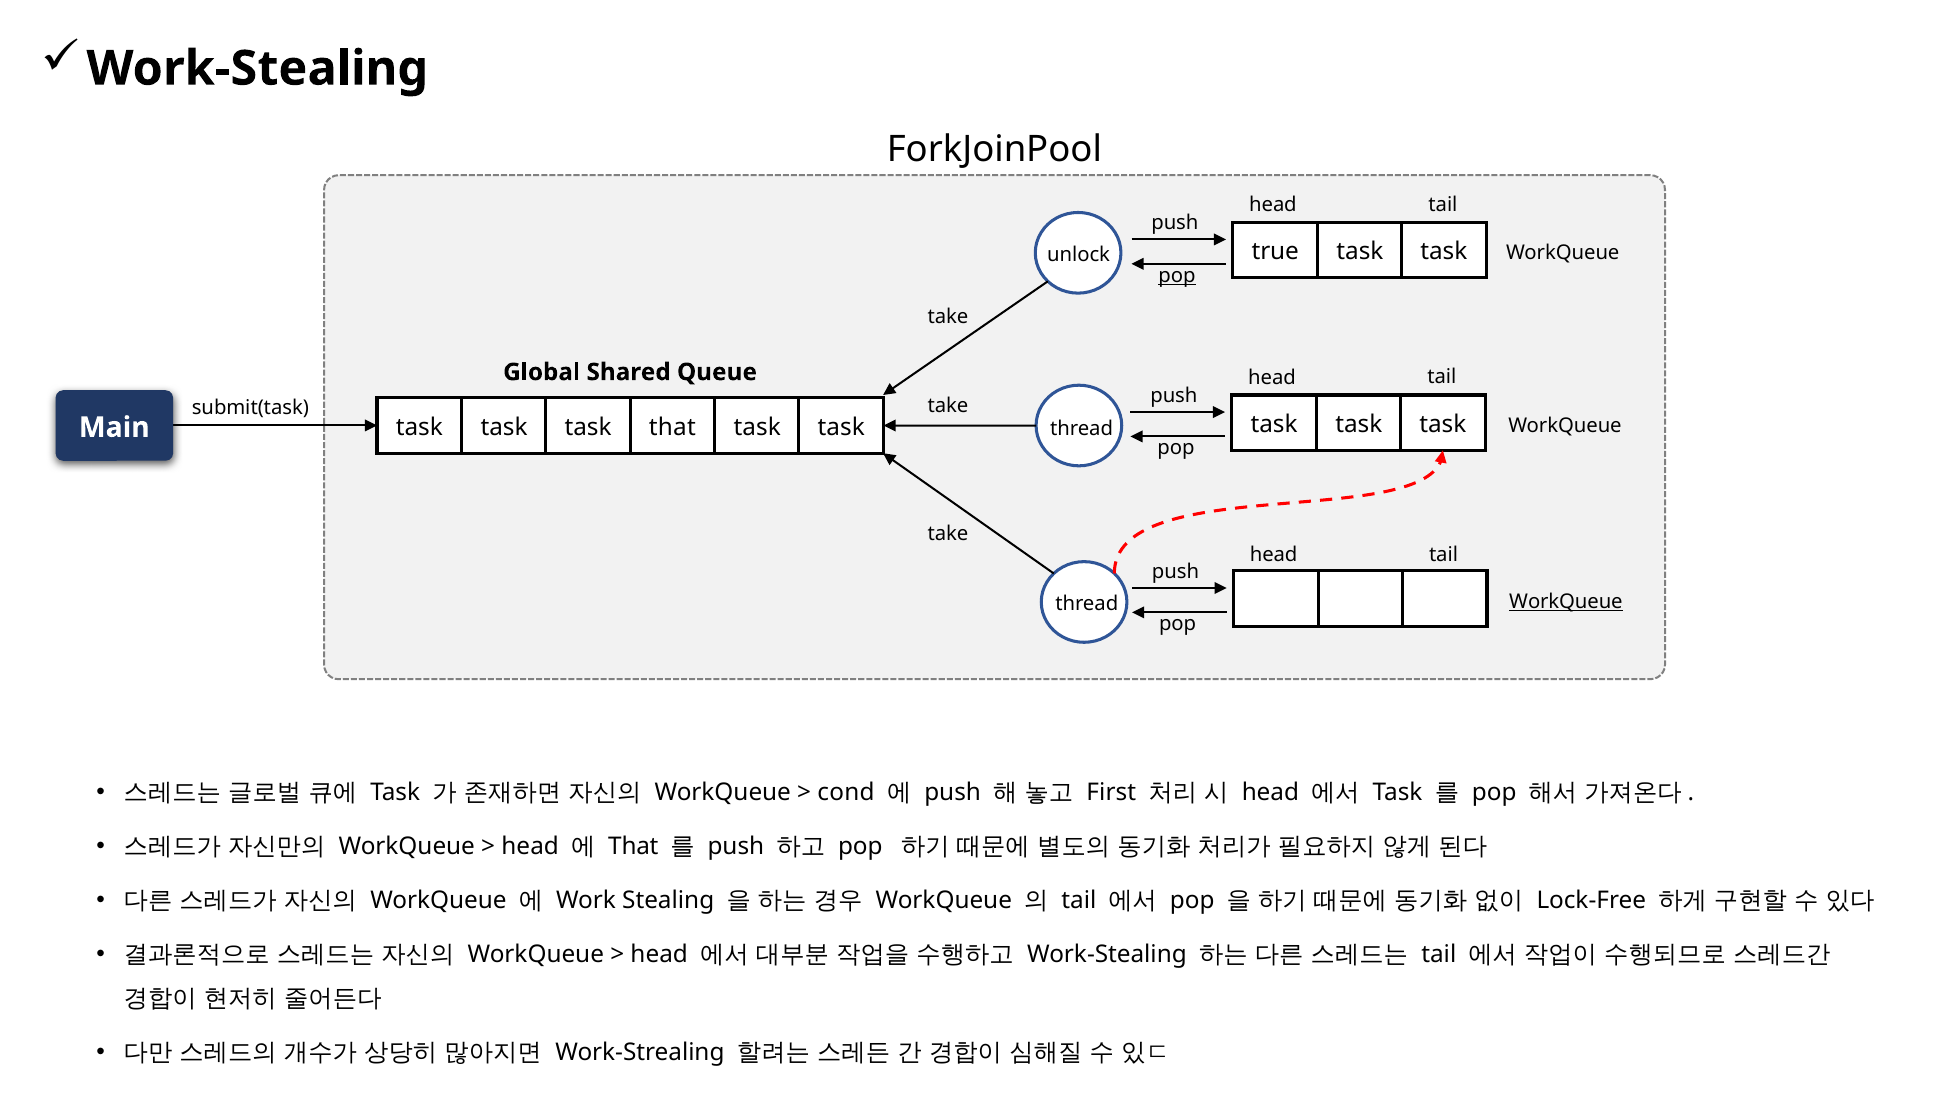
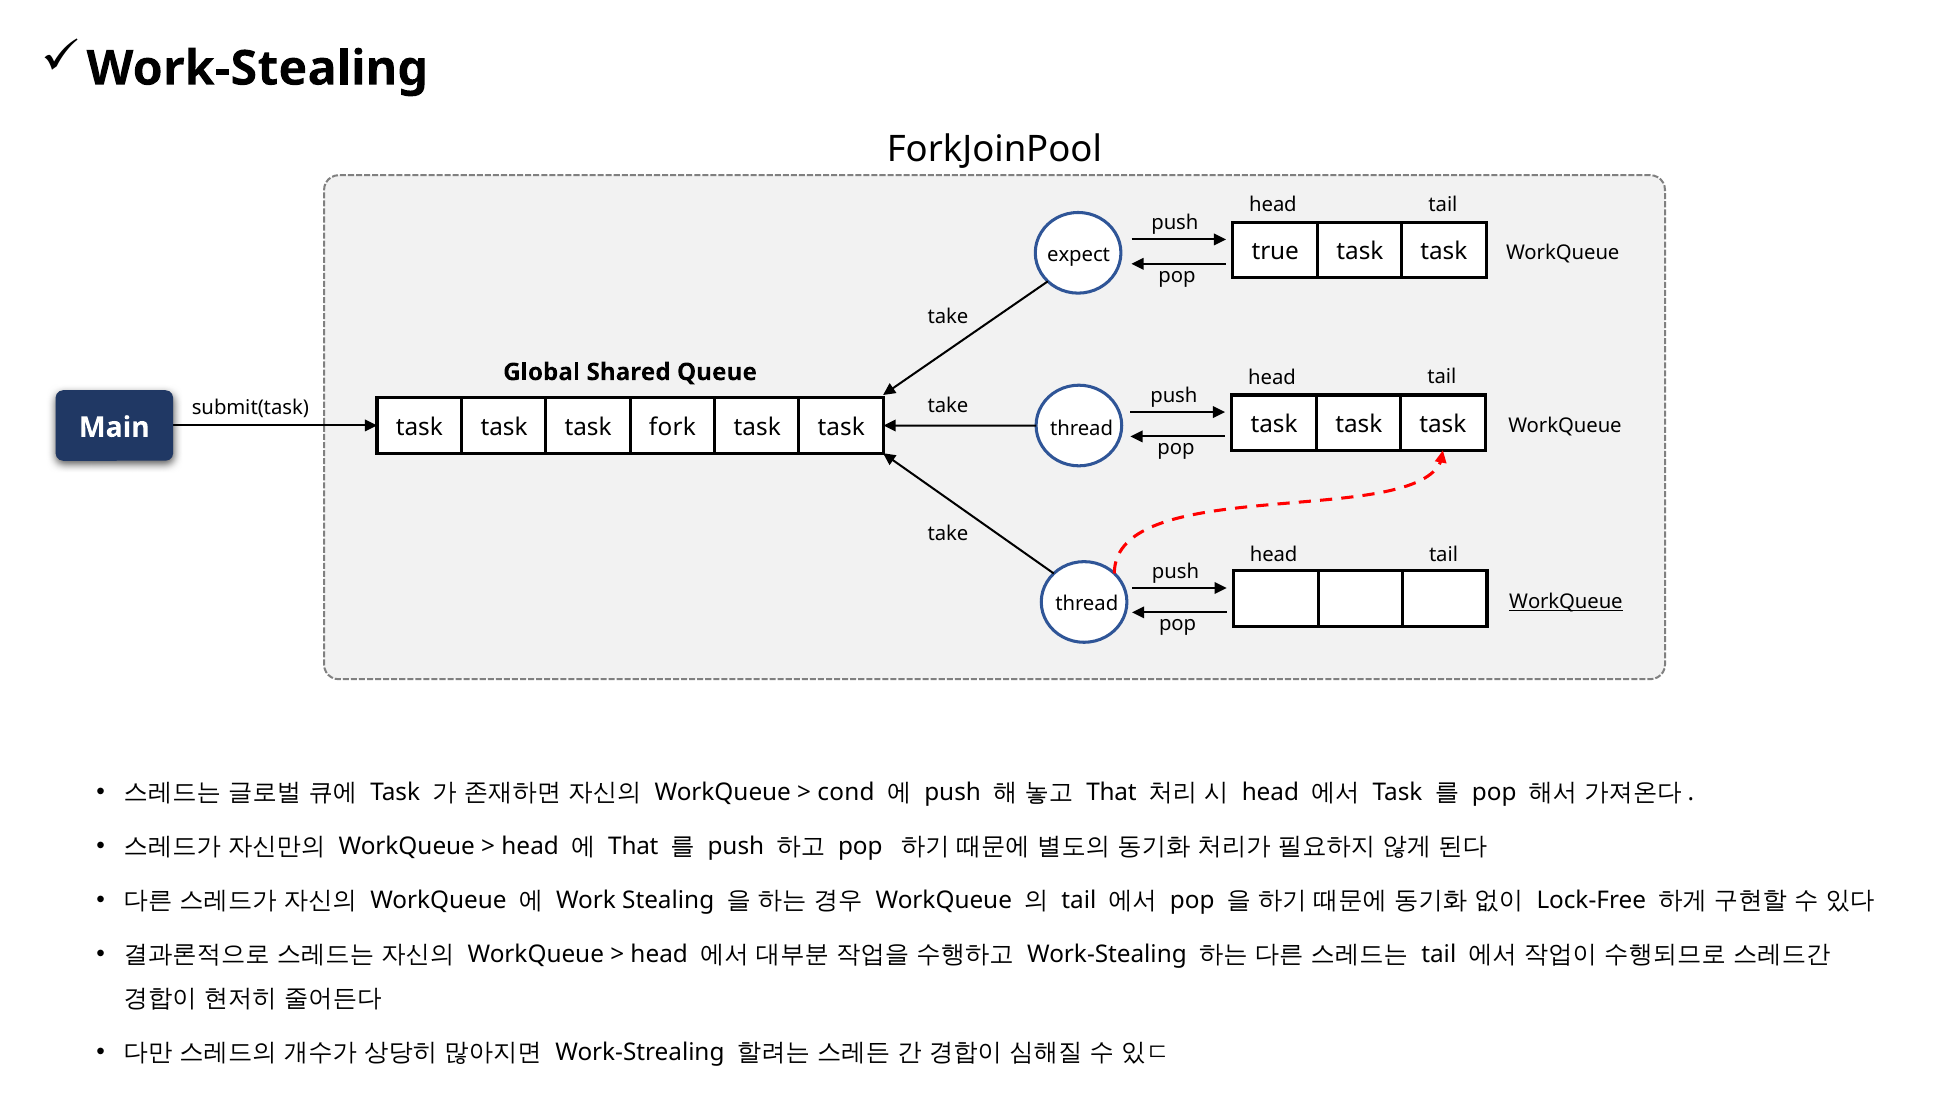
unlock: unlock -> expect
pop at (1177, 275) underline: present -> none
Main that: that -> fork
First at (1111, 792): First -> That
